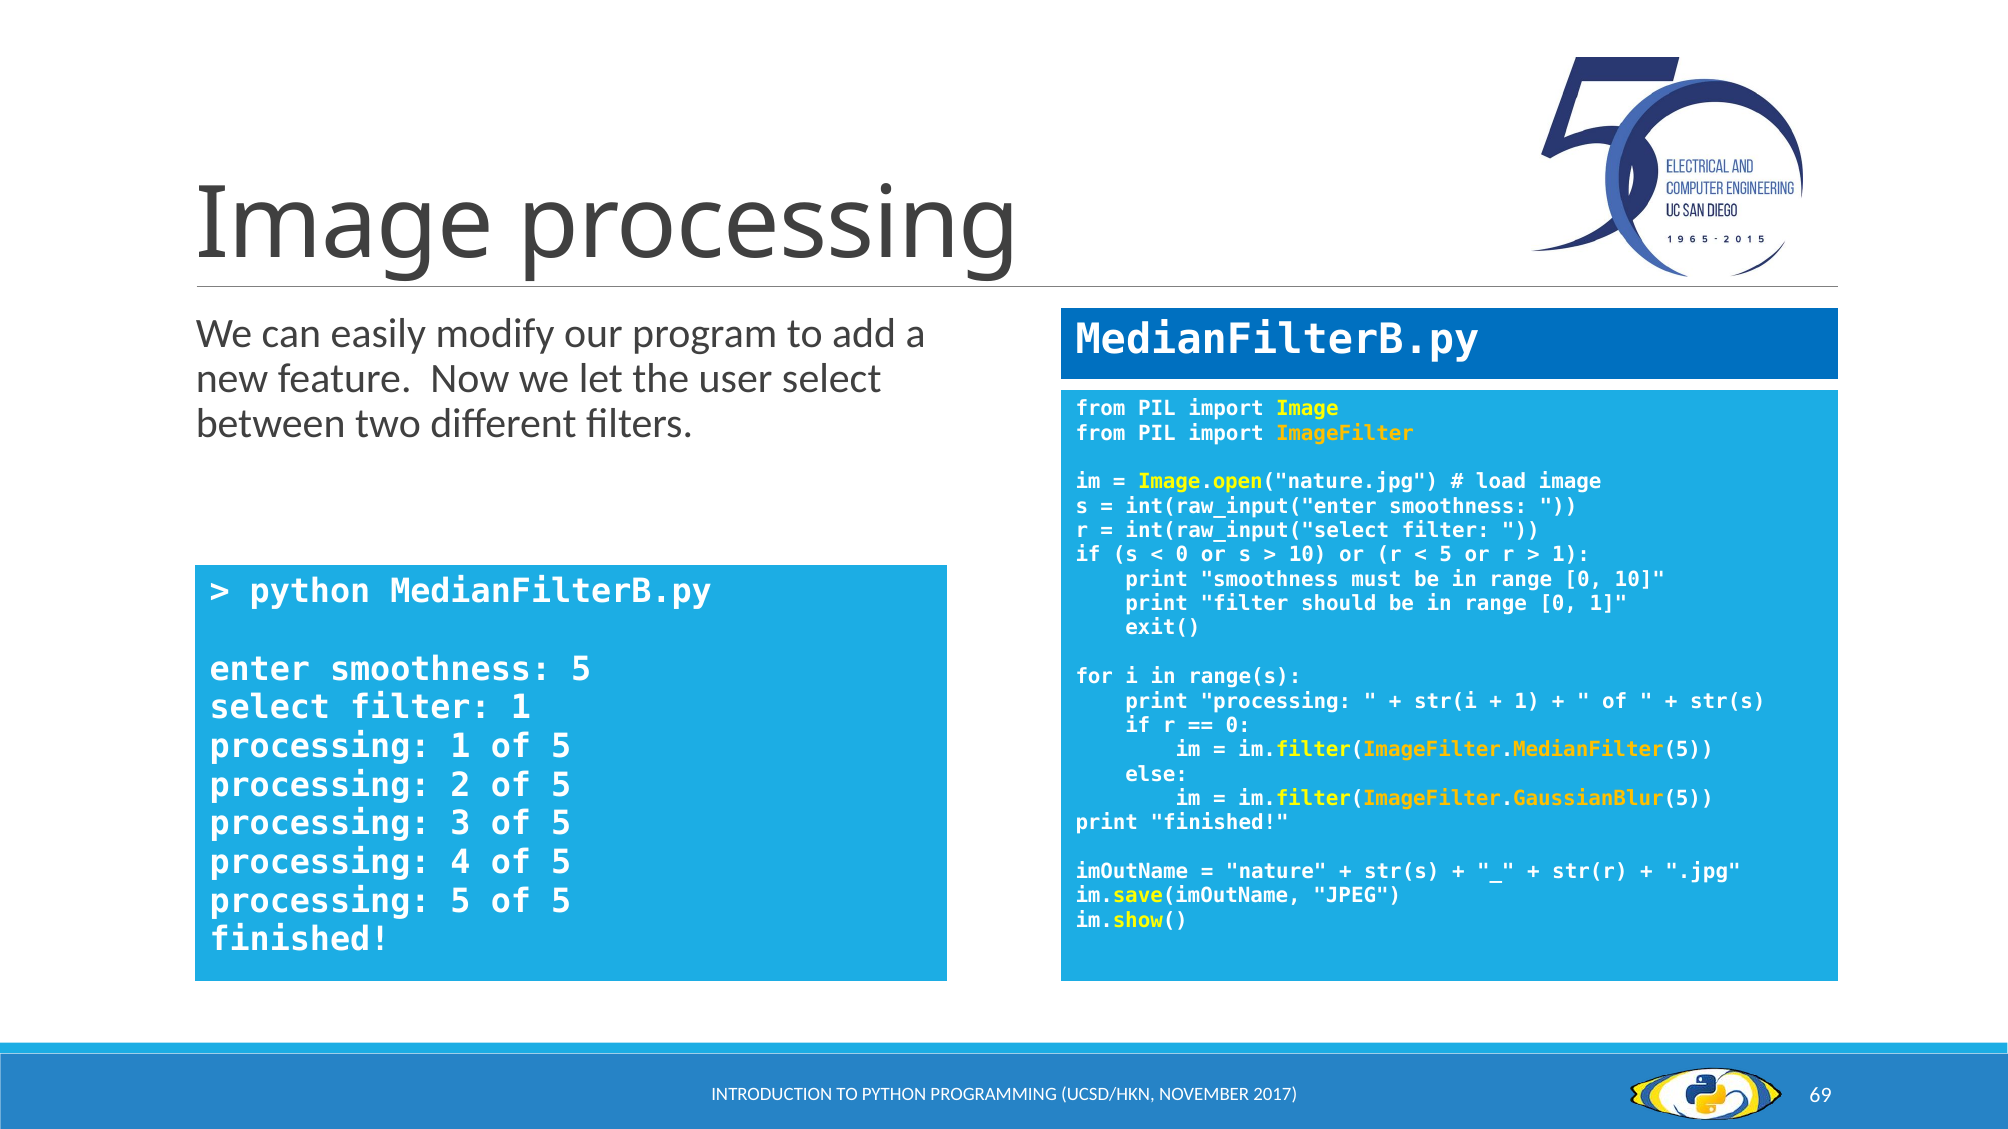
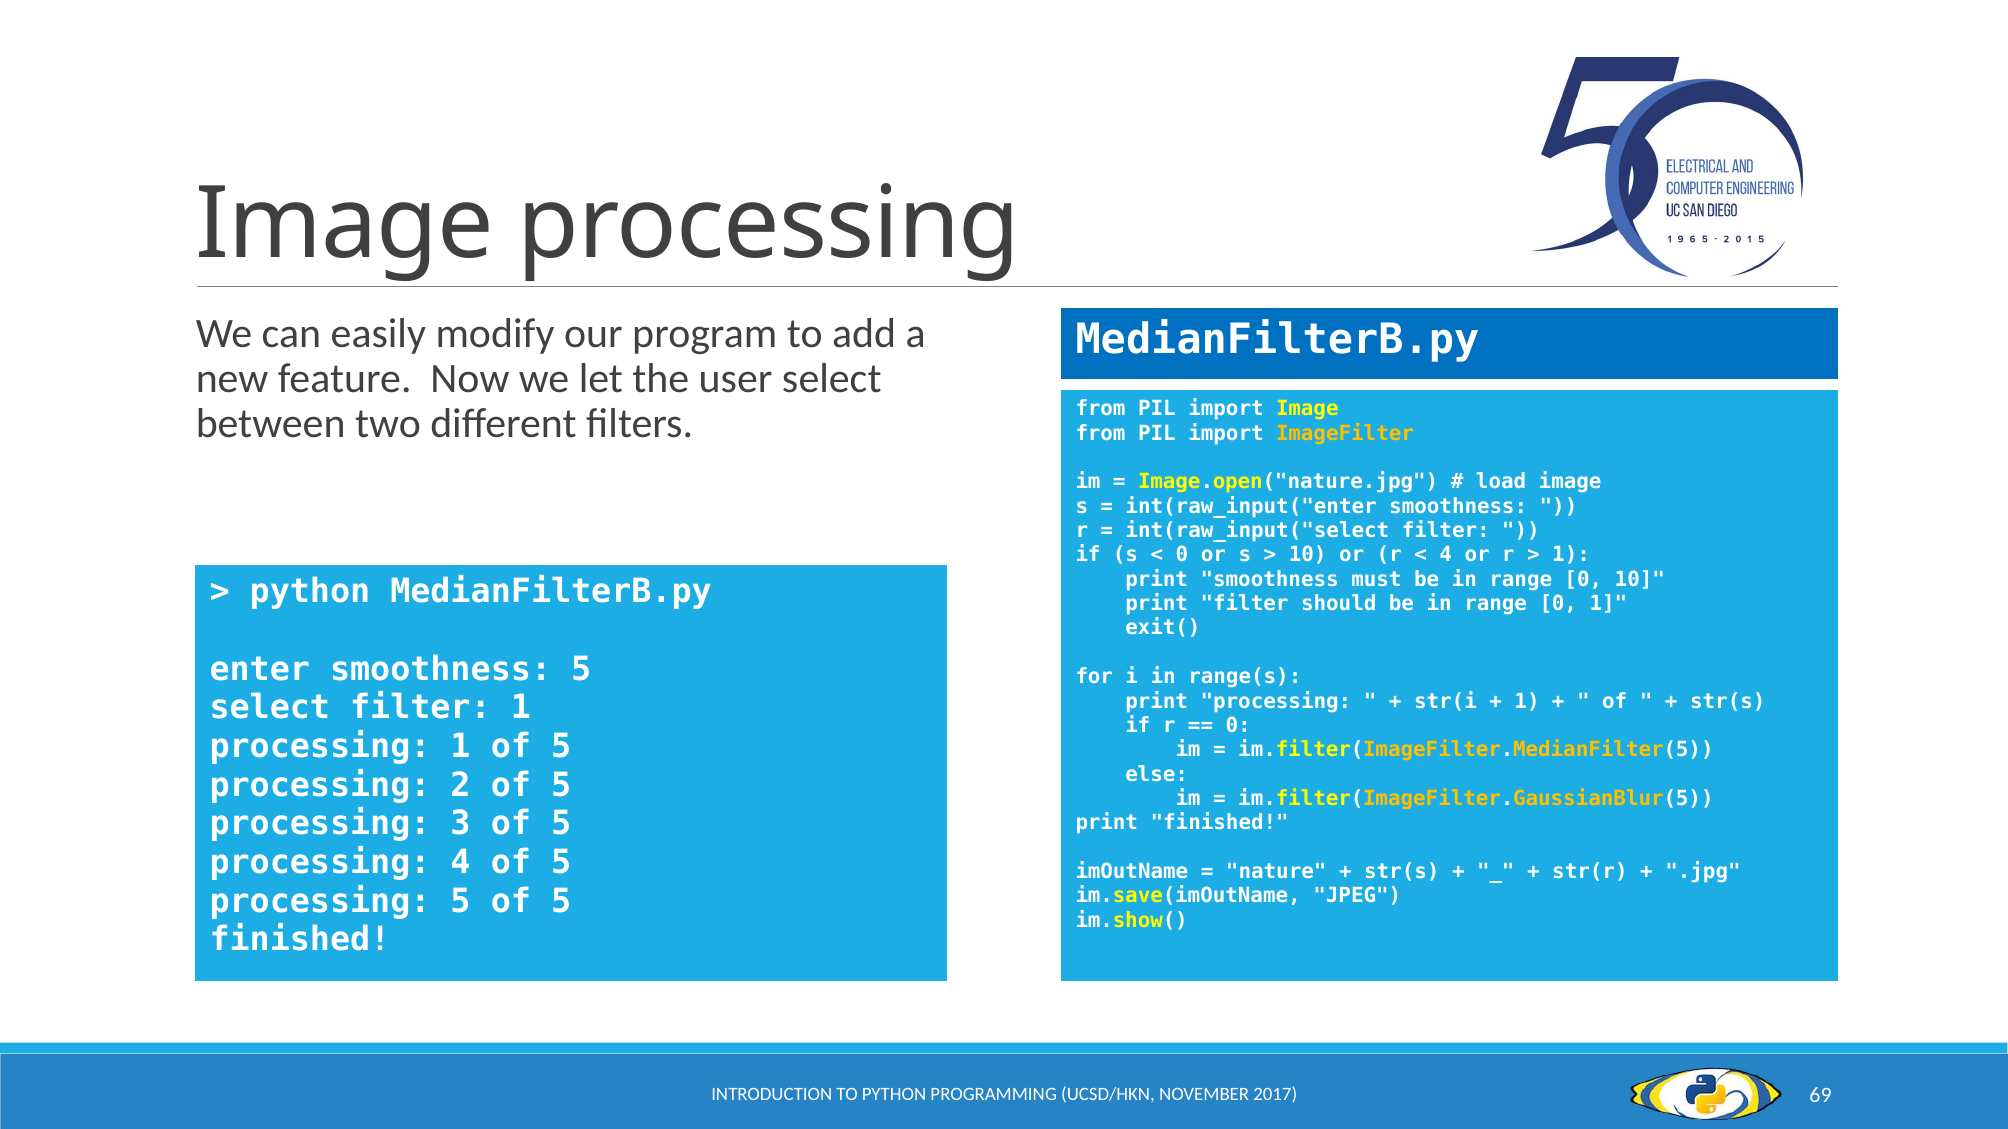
5 at (1446, 555): 5 -> 4
